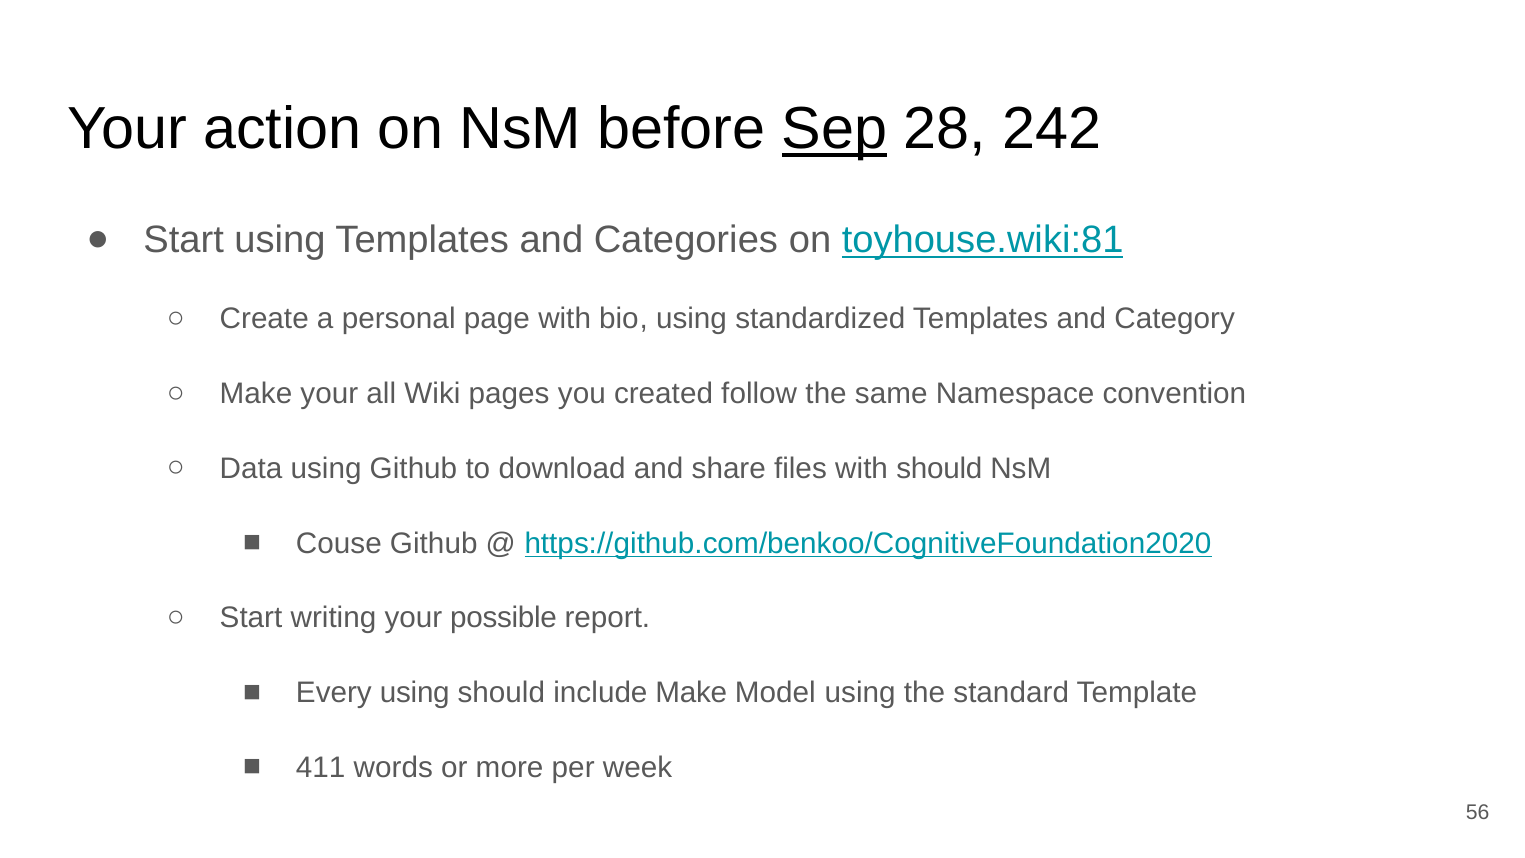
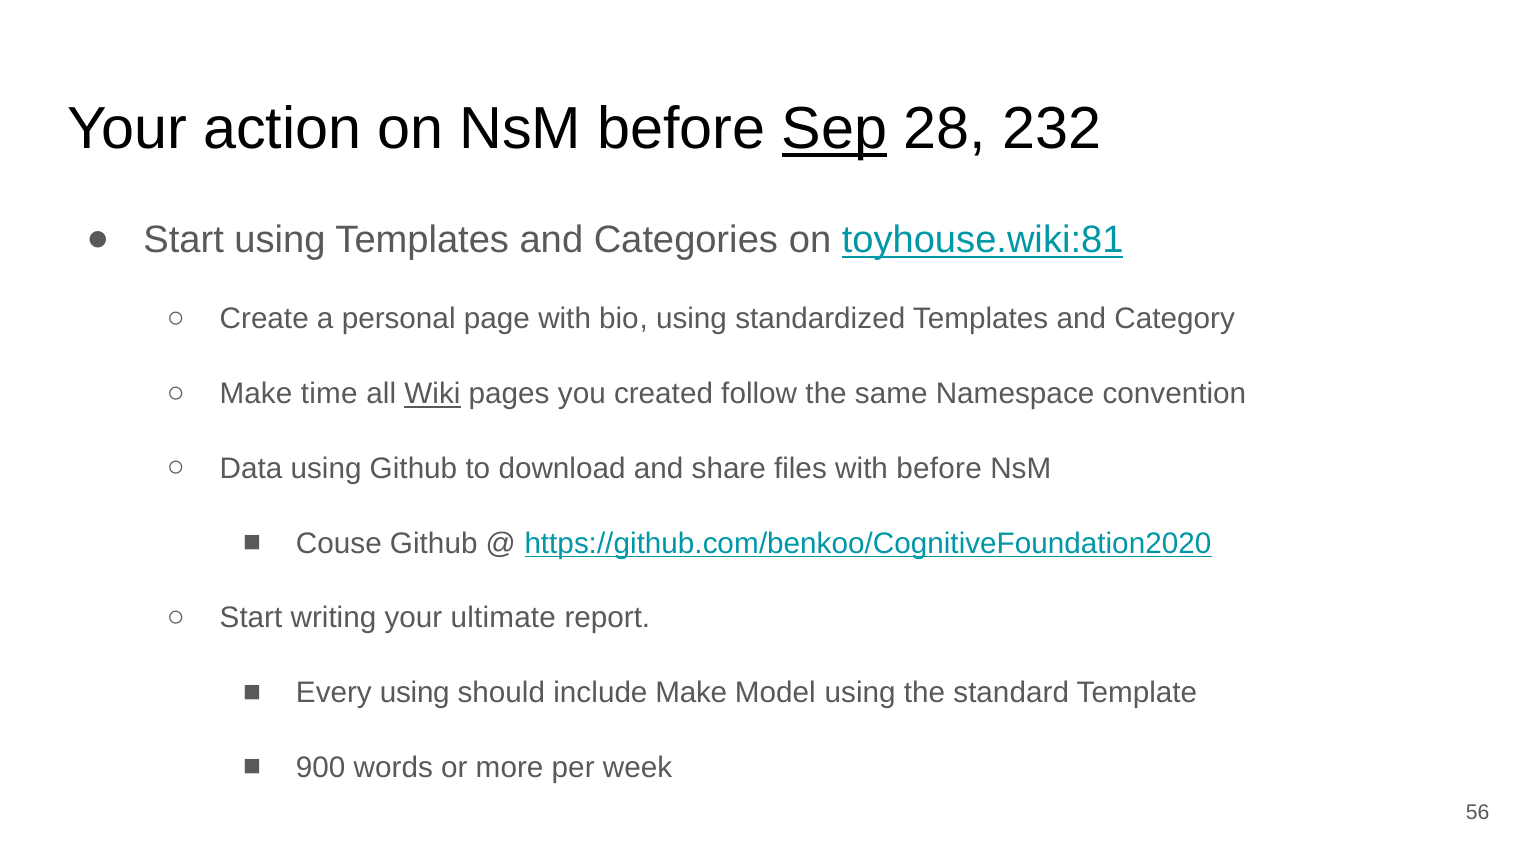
242: 242 -> 232
Make your: your -> time
Wiki underline: none -> present
with should: should -> before
possible: possible -> ultimate
411: 411 -> 900
